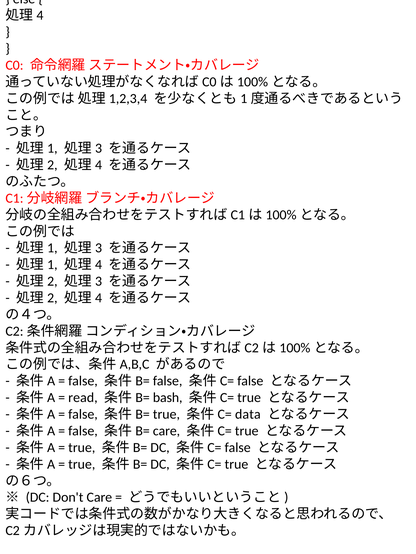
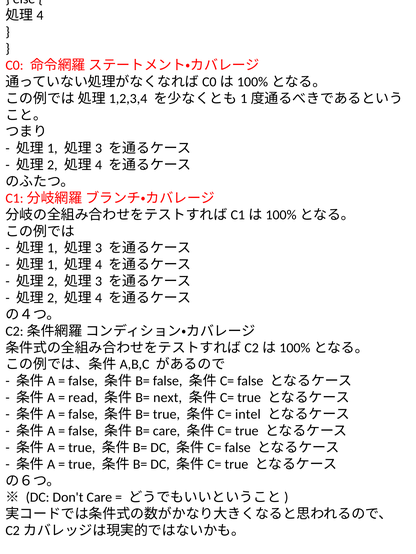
bash: bash -> next
data: data -> intel
